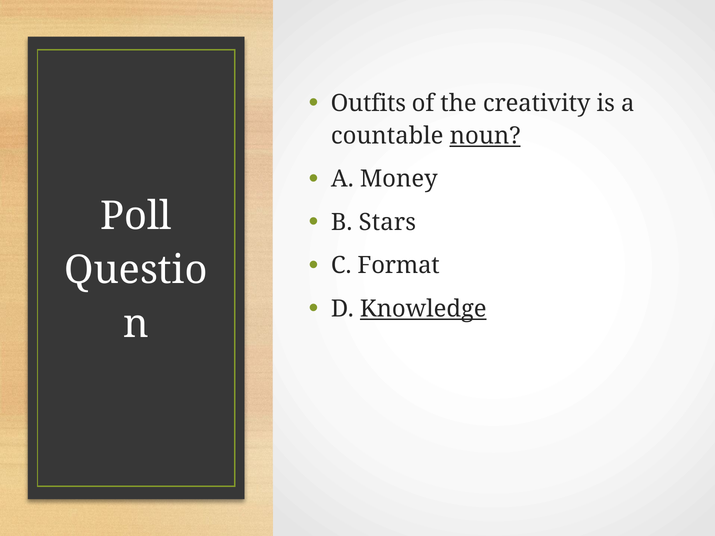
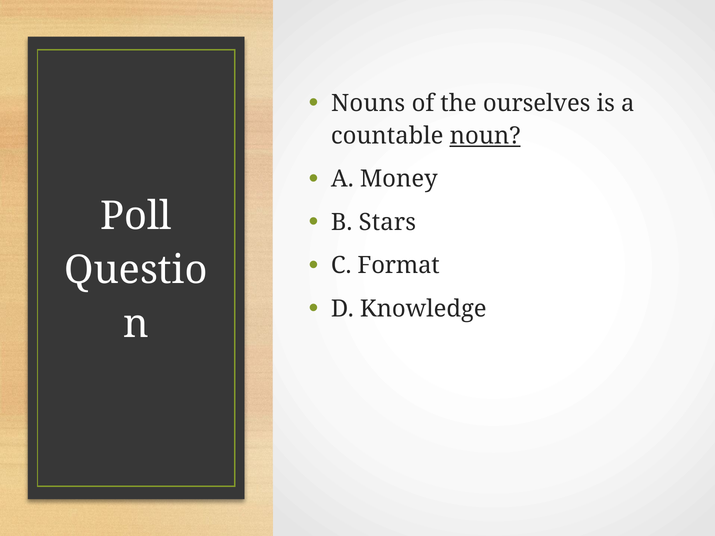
Outfits: Outfits -> Nouns
creativity: creativity -> ourselves
Knowledge underline: present -> none
